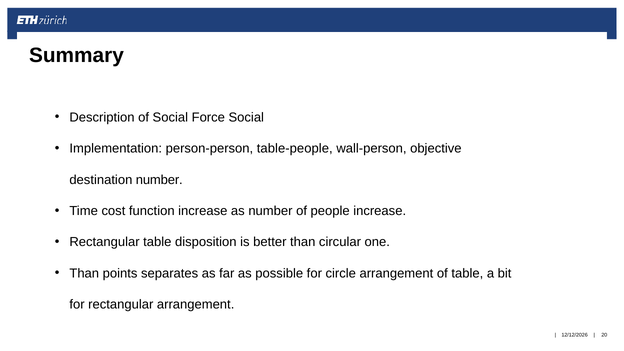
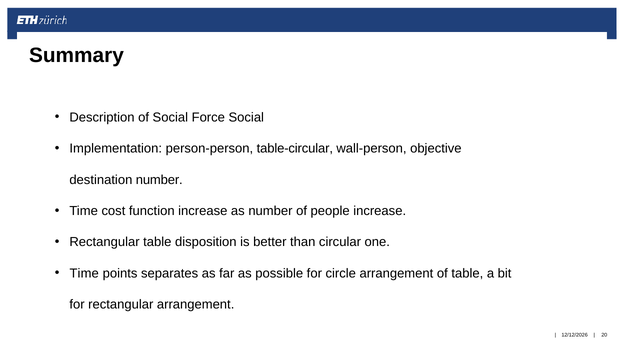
table-people: table-people -> table-circular
Than at (84, 274): Than -> Time
